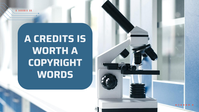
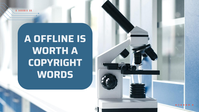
CREDITS: CREDITS -> OFFLINE
